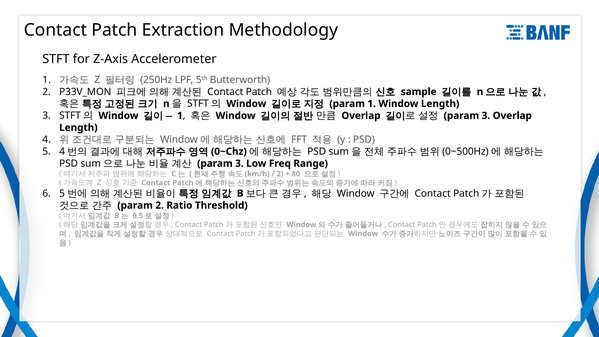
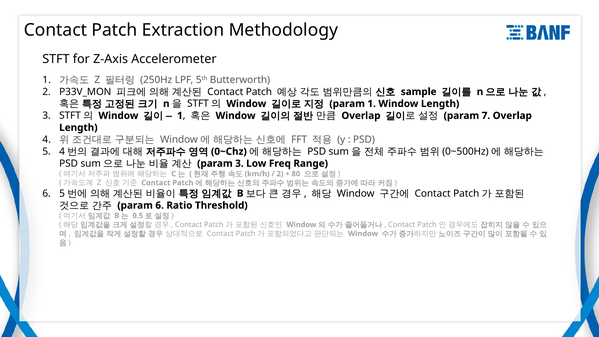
3 at (486, 116): 3 -> 7
param 2: 2 -> 6
